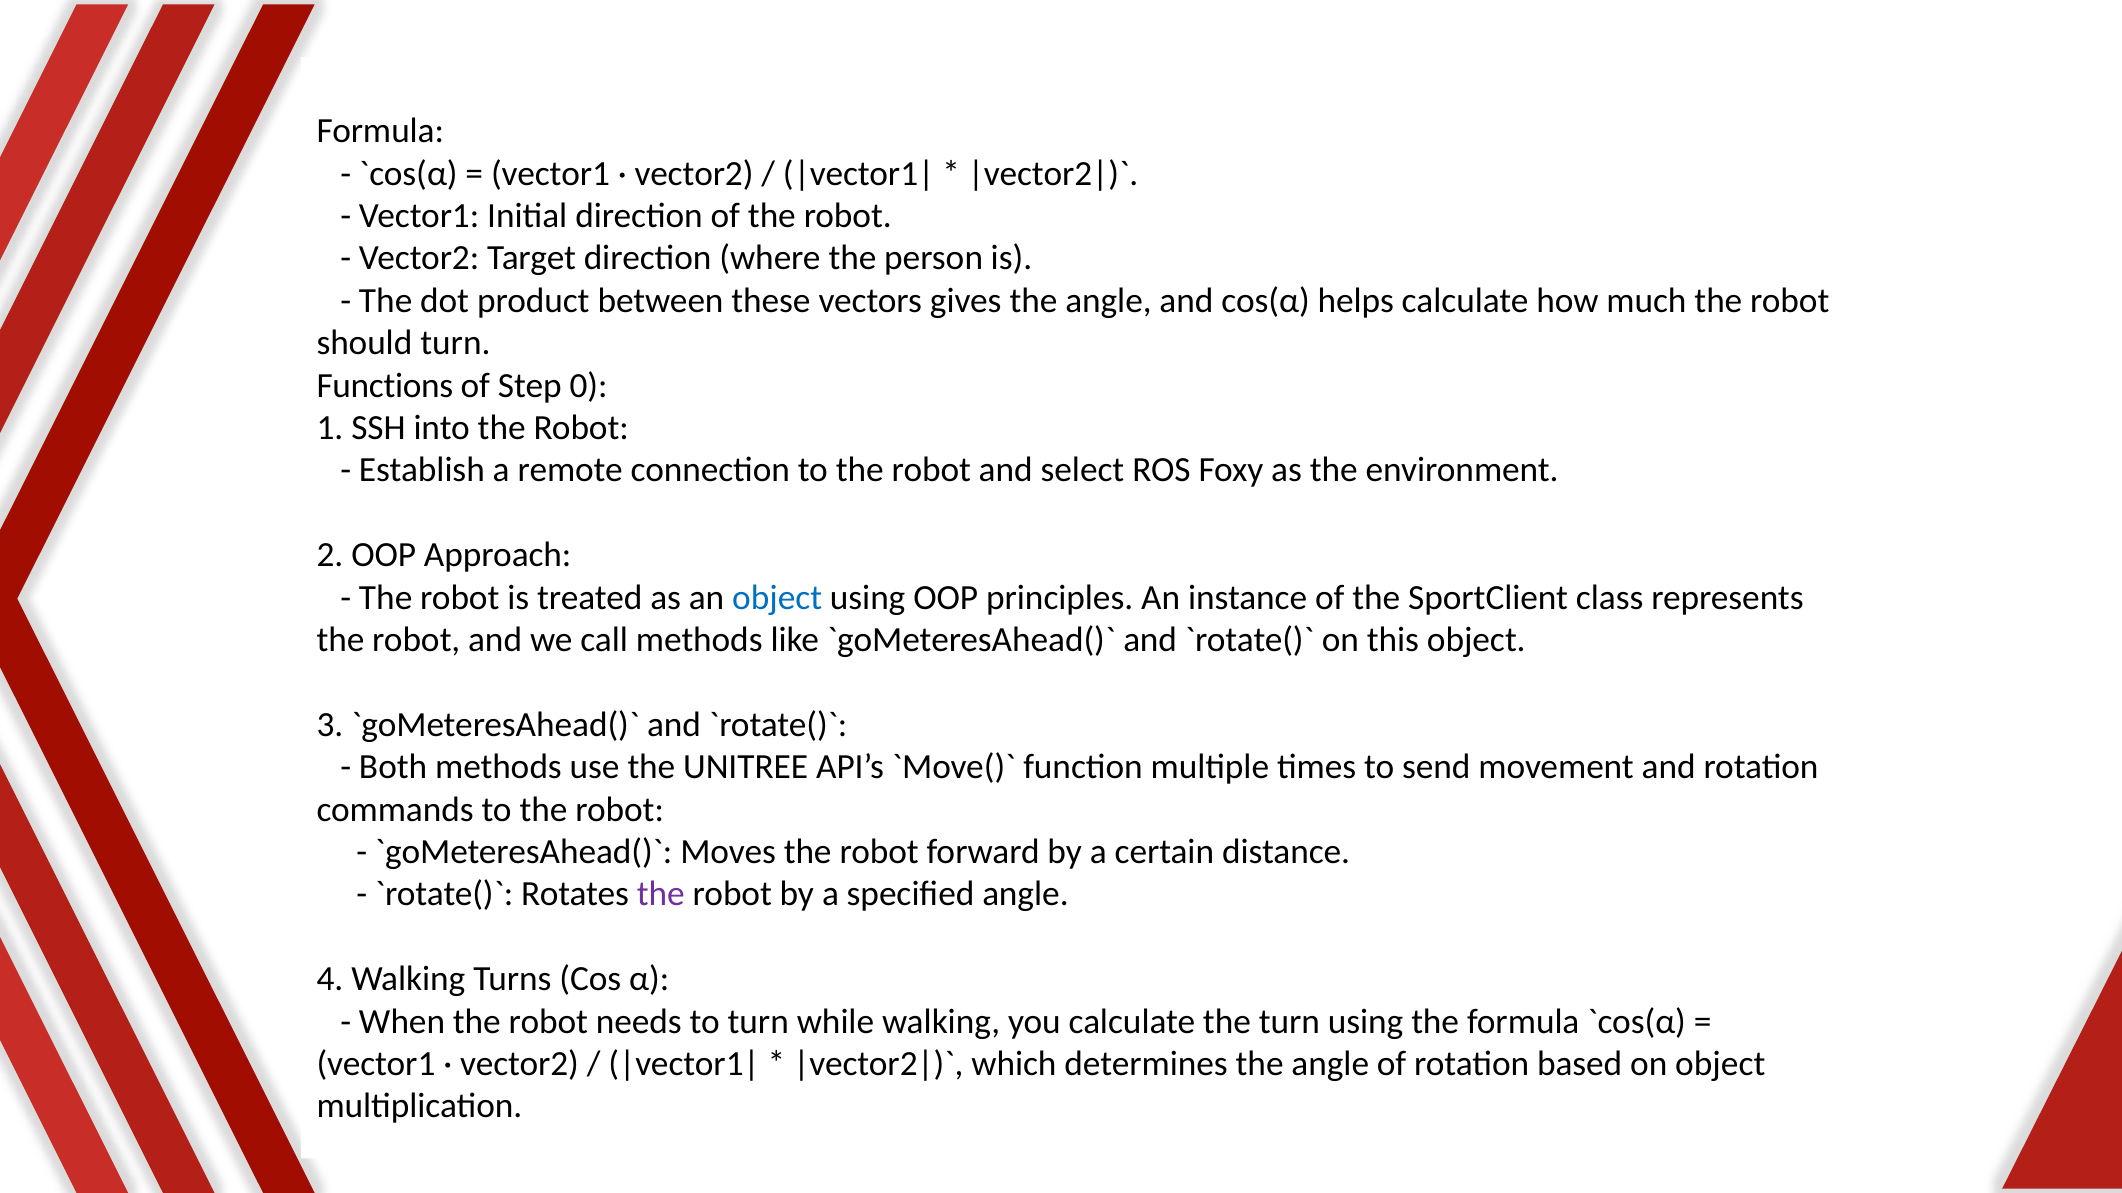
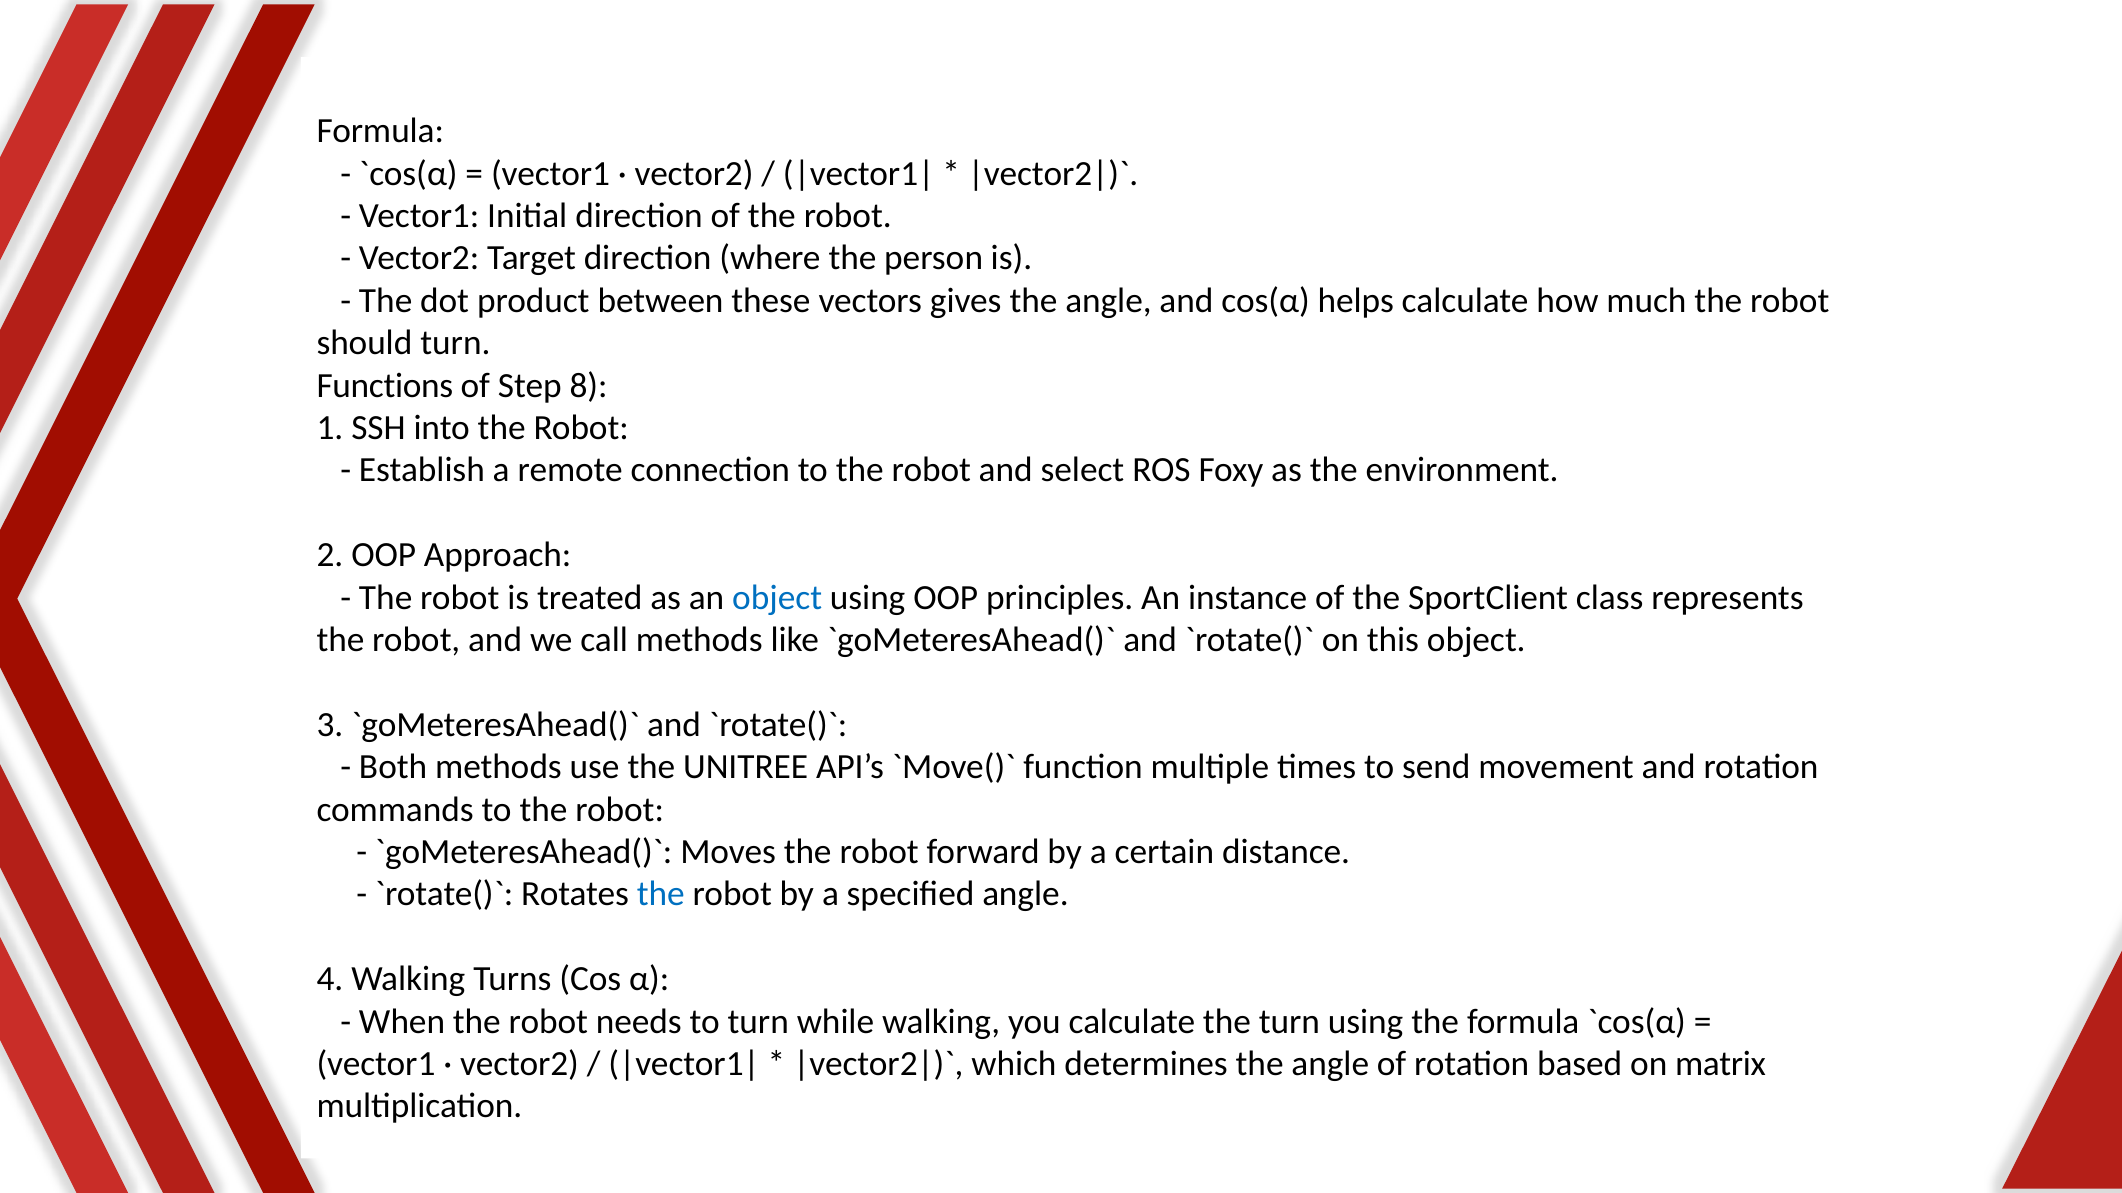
0: 0 -> 8
the at (661, 895) colour: purple -> blue
on object: object -> matrix
